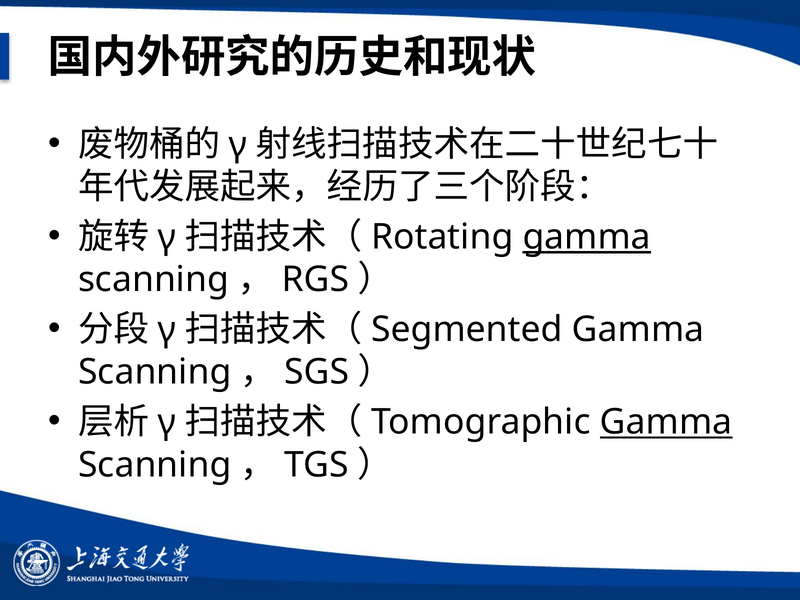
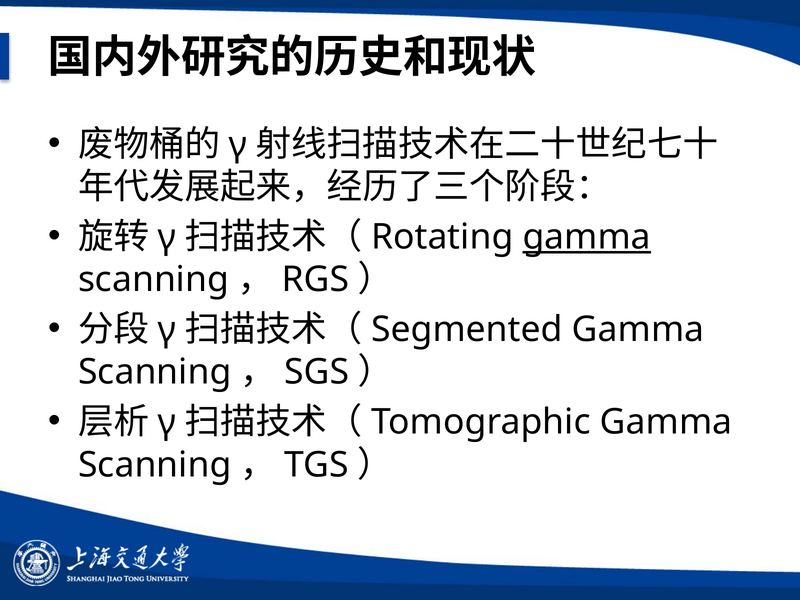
Gamma at (666, 422) underline: present -> none
